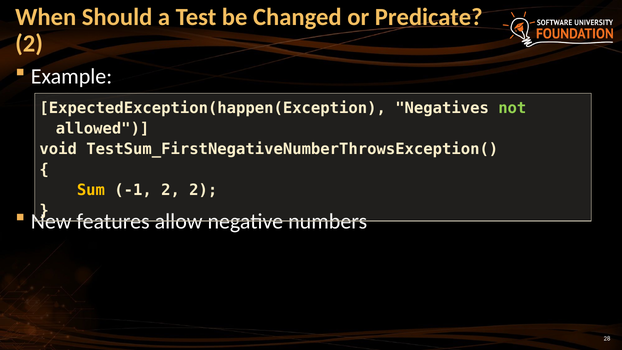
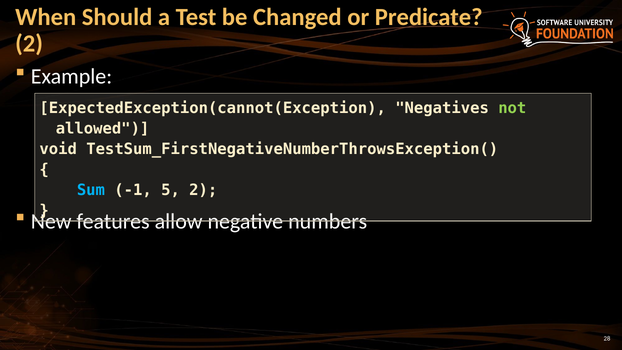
ExpectedException(happen(Exception: ExpectedException(happen(Exception -> ExpectedException(cannot(Exception
Sum colour: yellow -> light blue
-1 2: 2 -> 5
